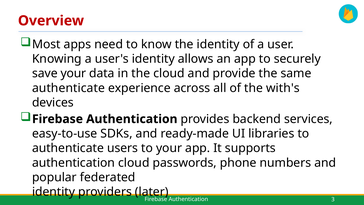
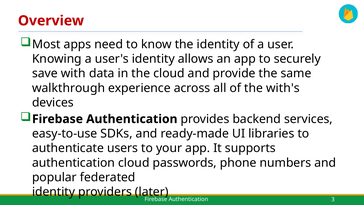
save your: your -> with
authenticate at (68, 88): authenticate -> walkthrough
